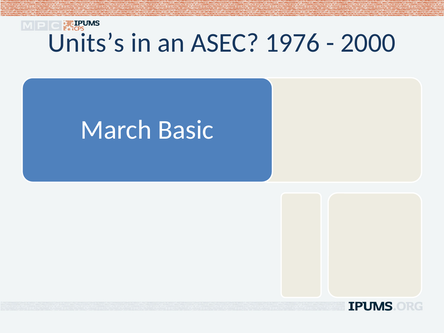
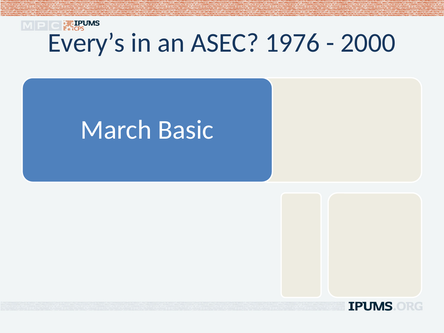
Units’s: Units’s -> Every’s
